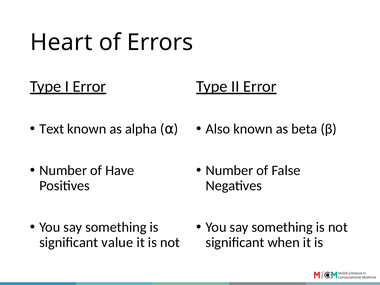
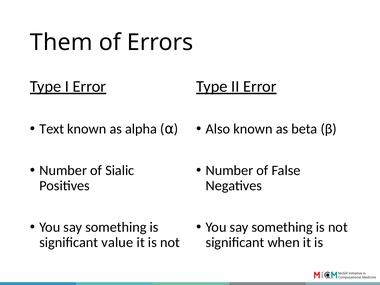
Heart: Heart -> Them
Have: Have -> Sialic
